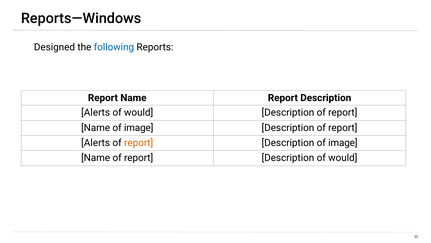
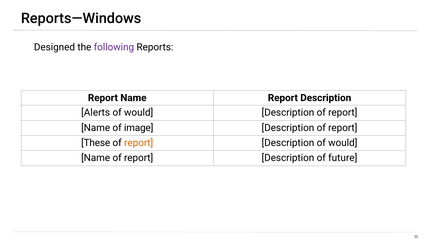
following colour: blue -> purple
Alerts at (96, 143): Alerts -> These
Description of image: image -> would
Description of would: would -> future
